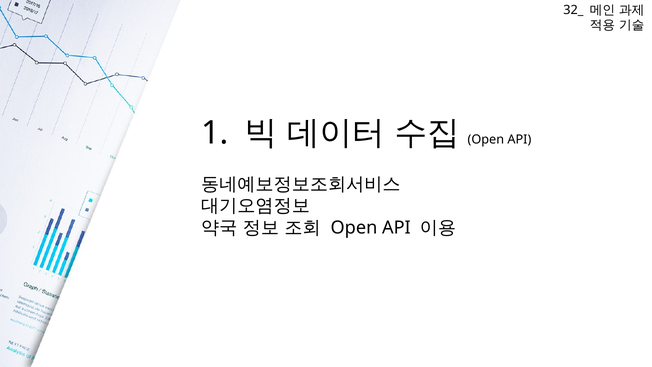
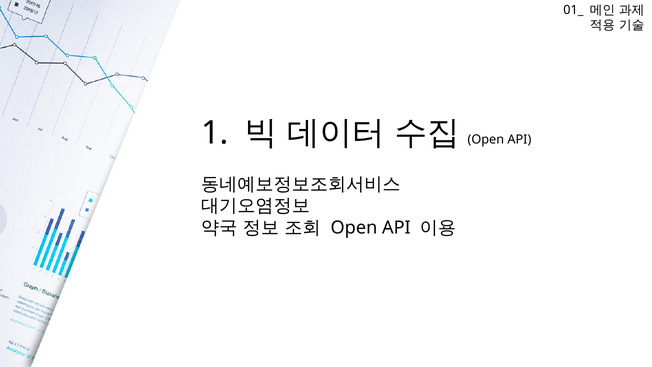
32_: 32_ -> 01_
